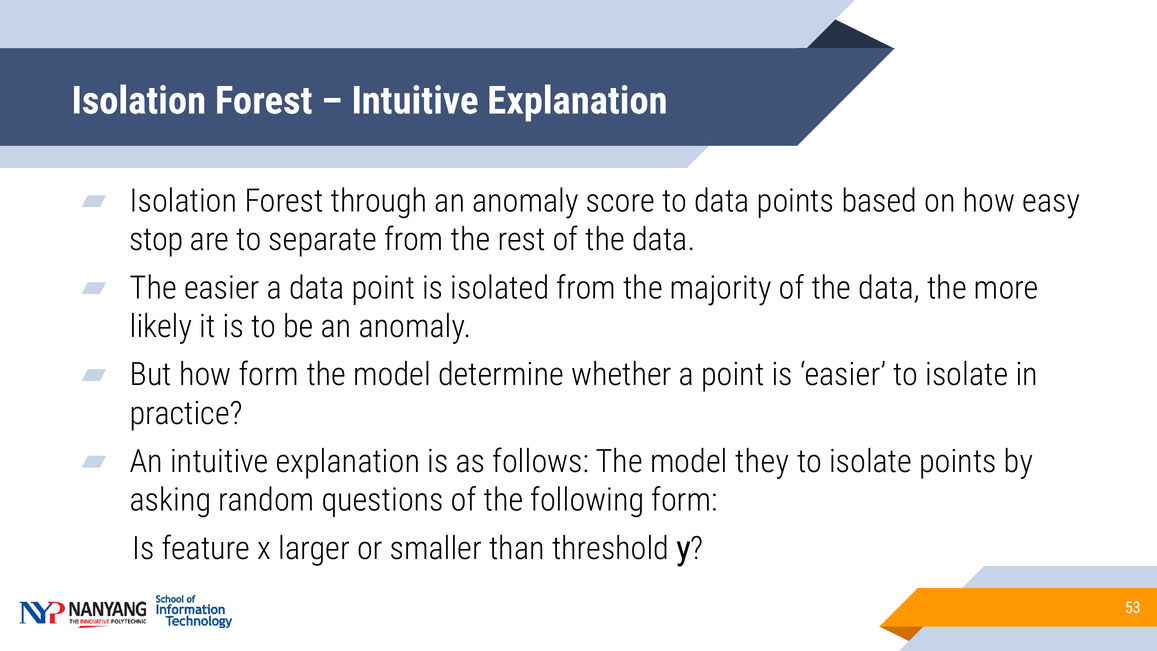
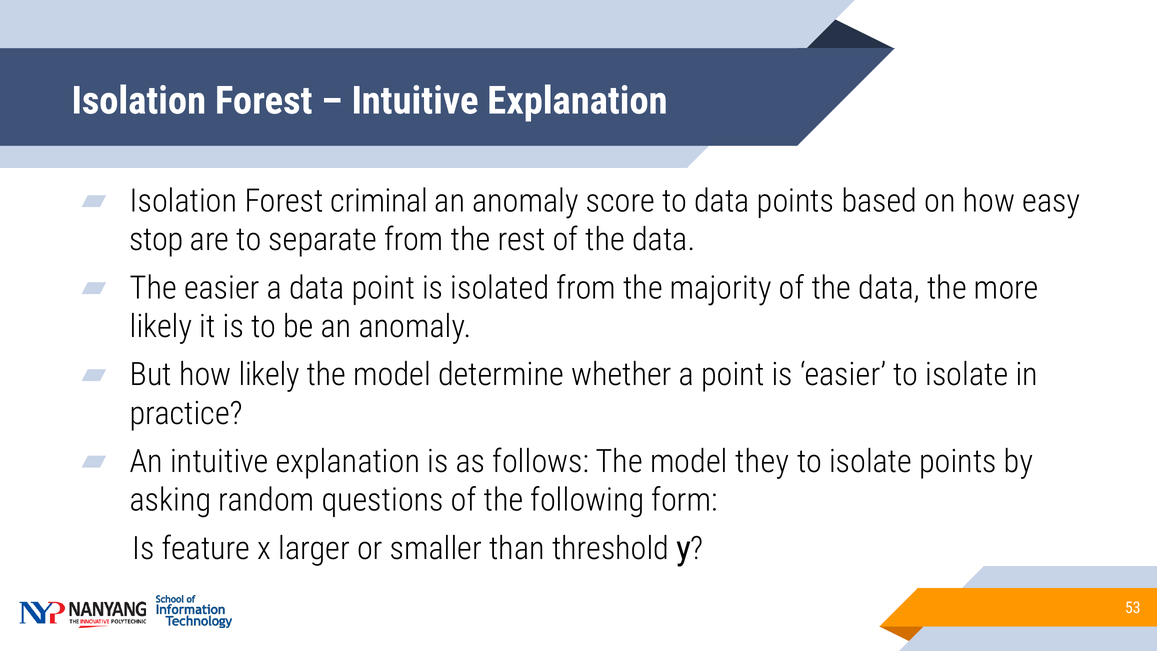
through: through -> criminal
how form: form -> likely
